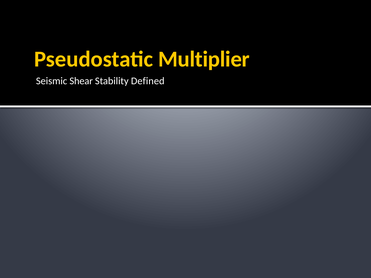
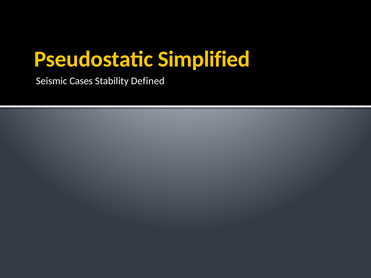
Multiplier: Multiplier -> Simplified
Shear: Shear -> Cases
